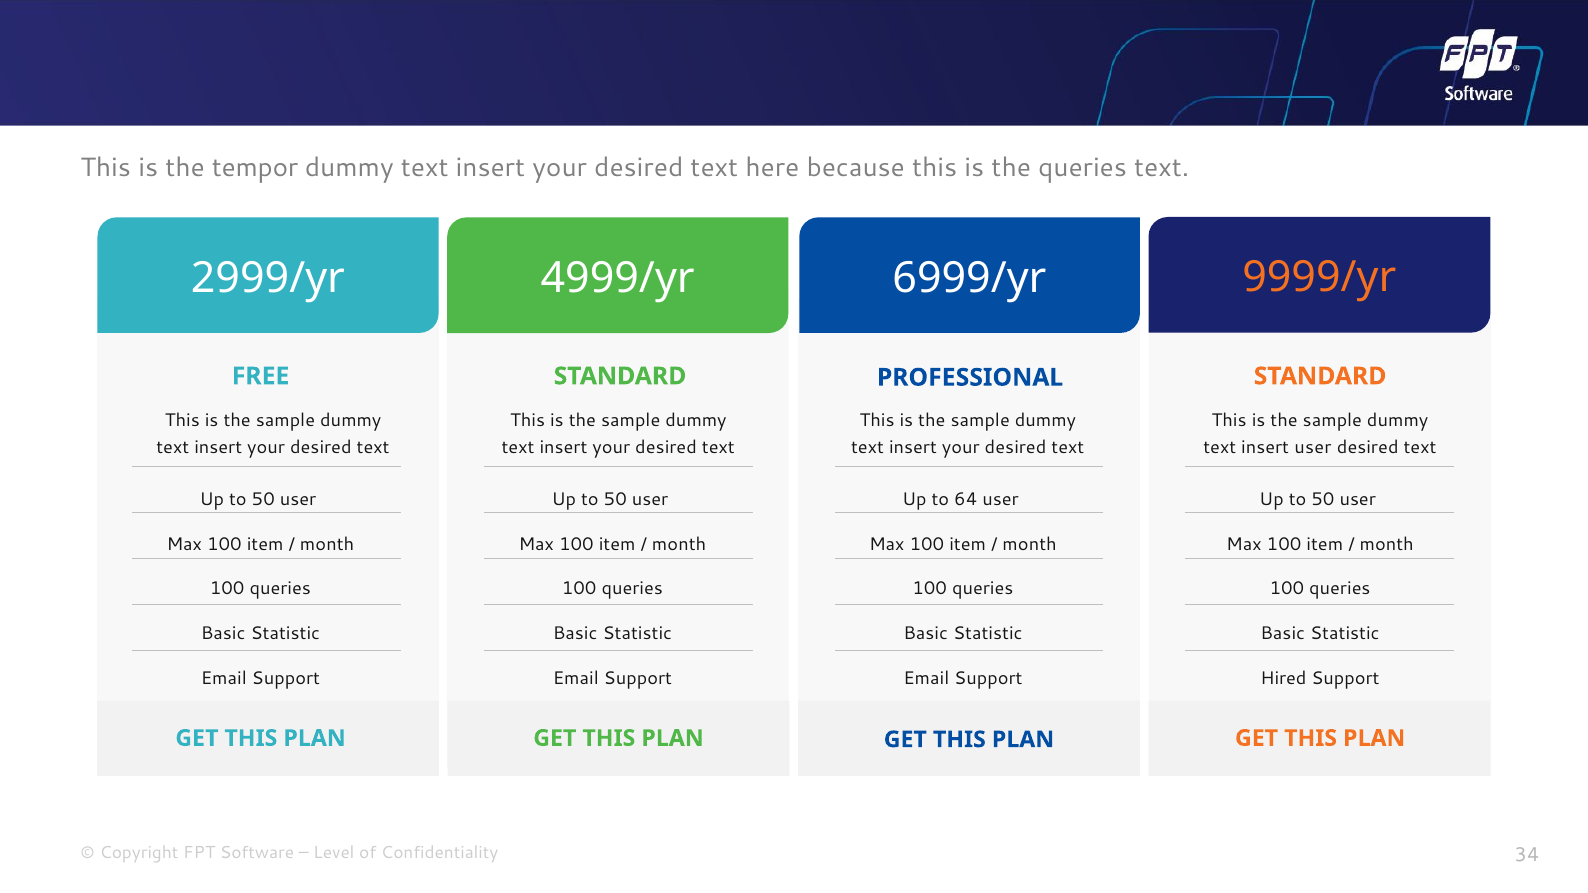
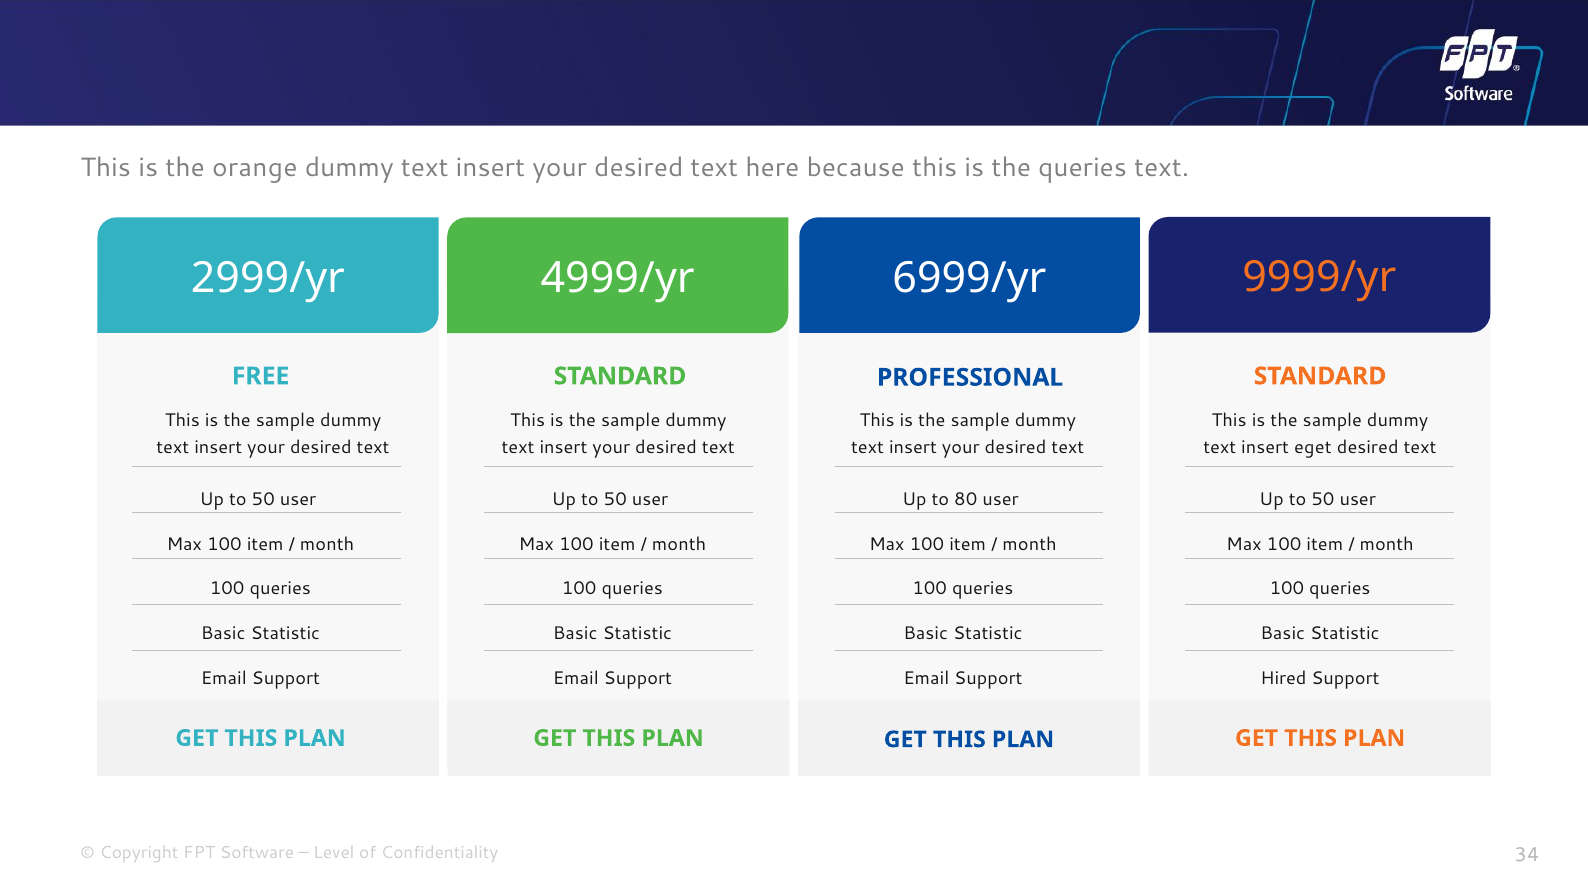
tempor: tempor -> orange
insert user: user -> eget
64: 64 -> 80
